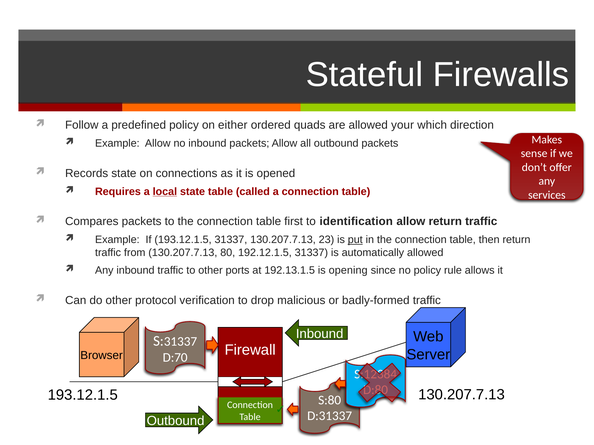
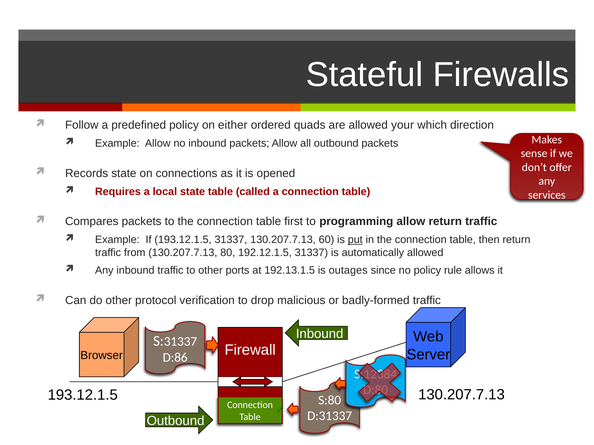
local underline: present -> none
identification: identification -> programming
23: 23 -> 60
opening: opening -> outages
D:70: D:70 -> D:86
